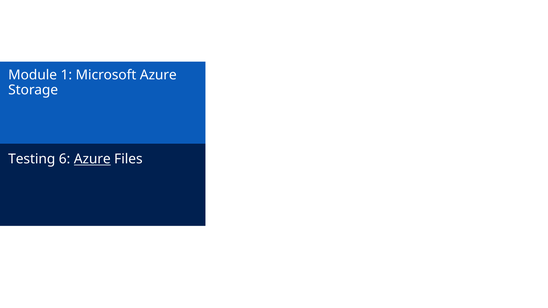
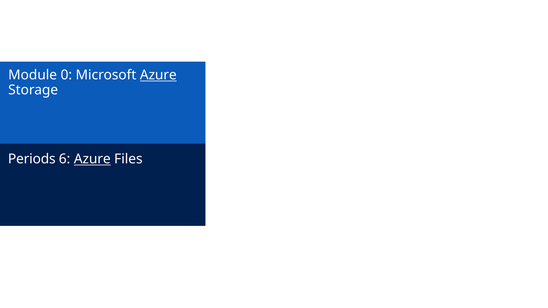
1: 1 -> 0
Azure at (158, 75) underline: none -> present
Testing: Testing -> Periods
